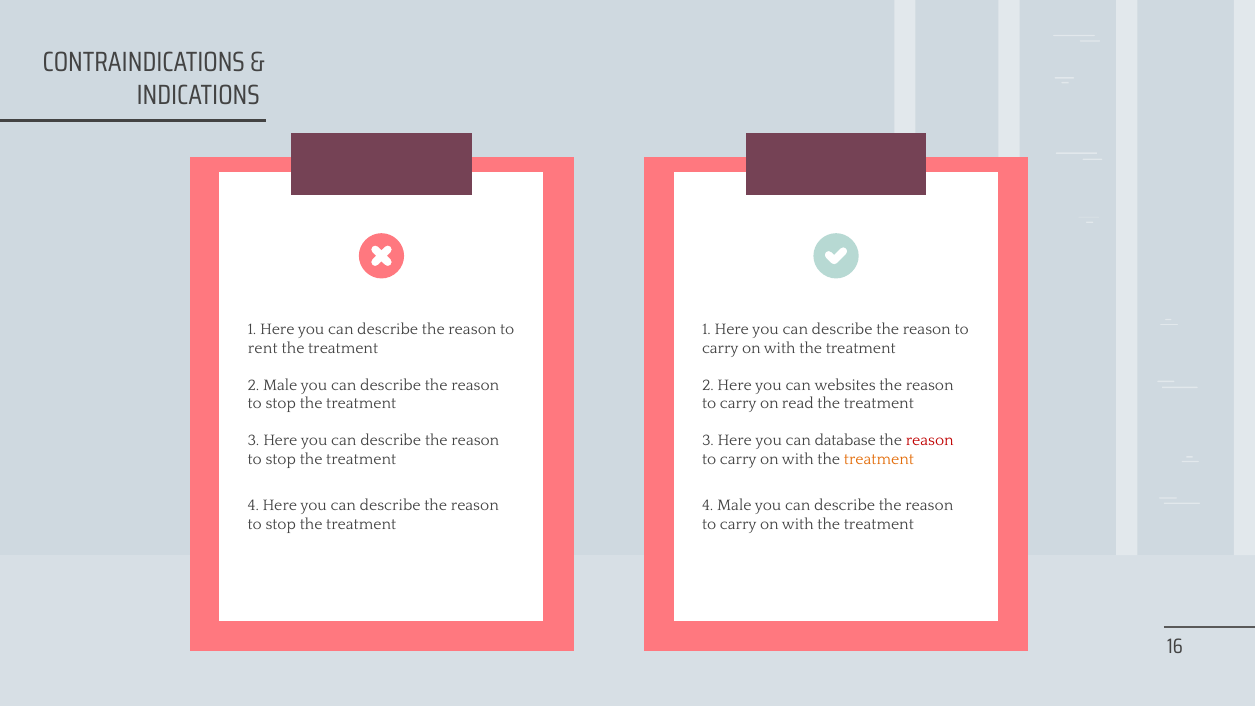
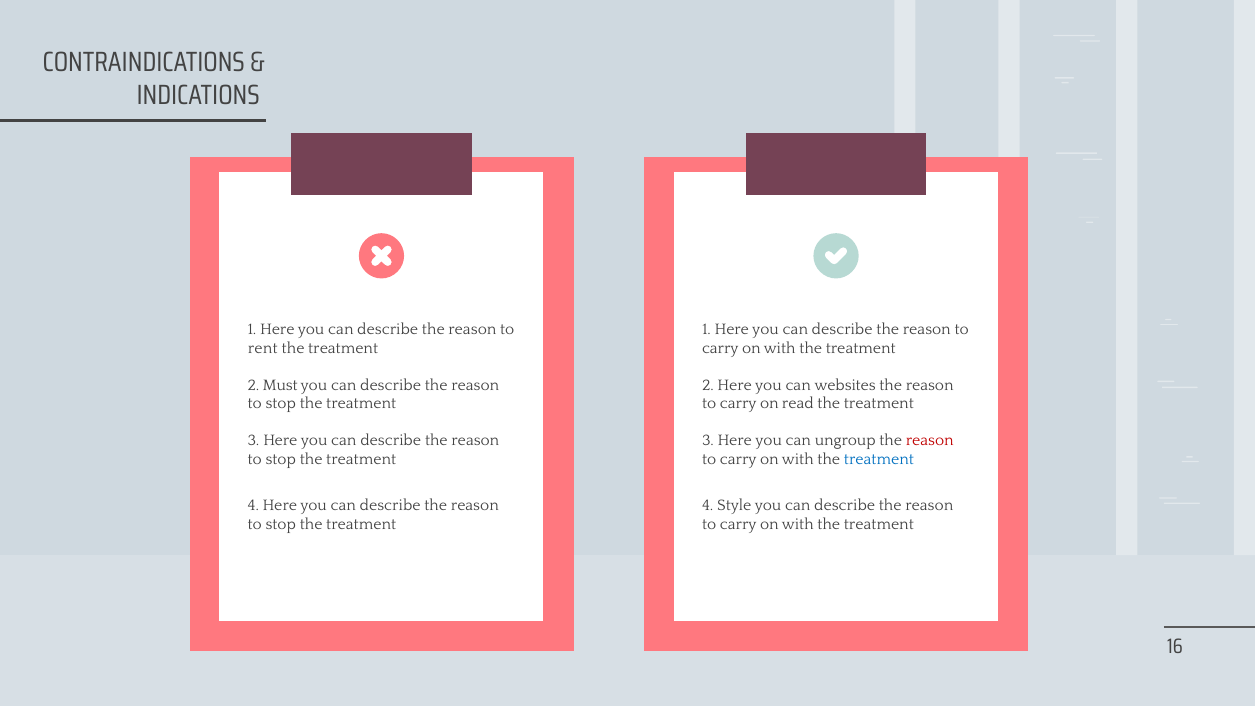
2 Male: Male -> Must
database: database -> ungroup
treatment at (879, 460) colour: orange -> blue
4 Male: Male -> Style
